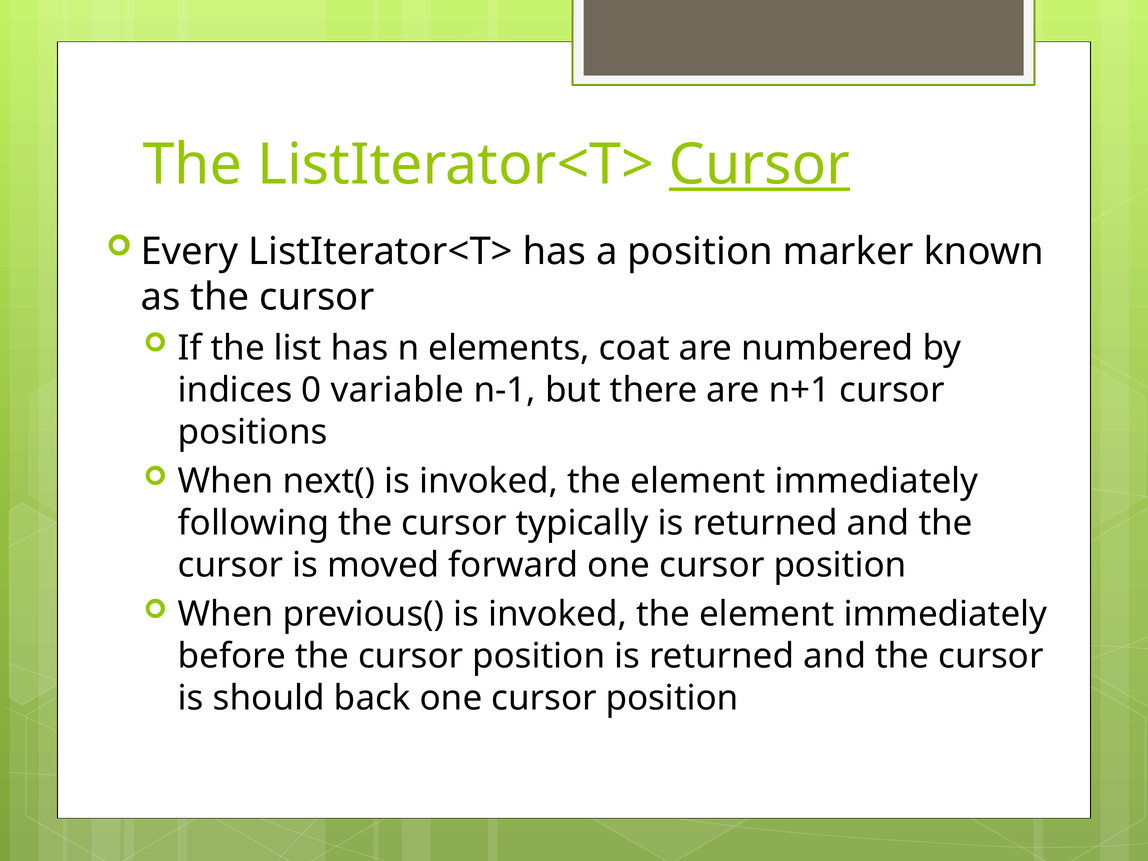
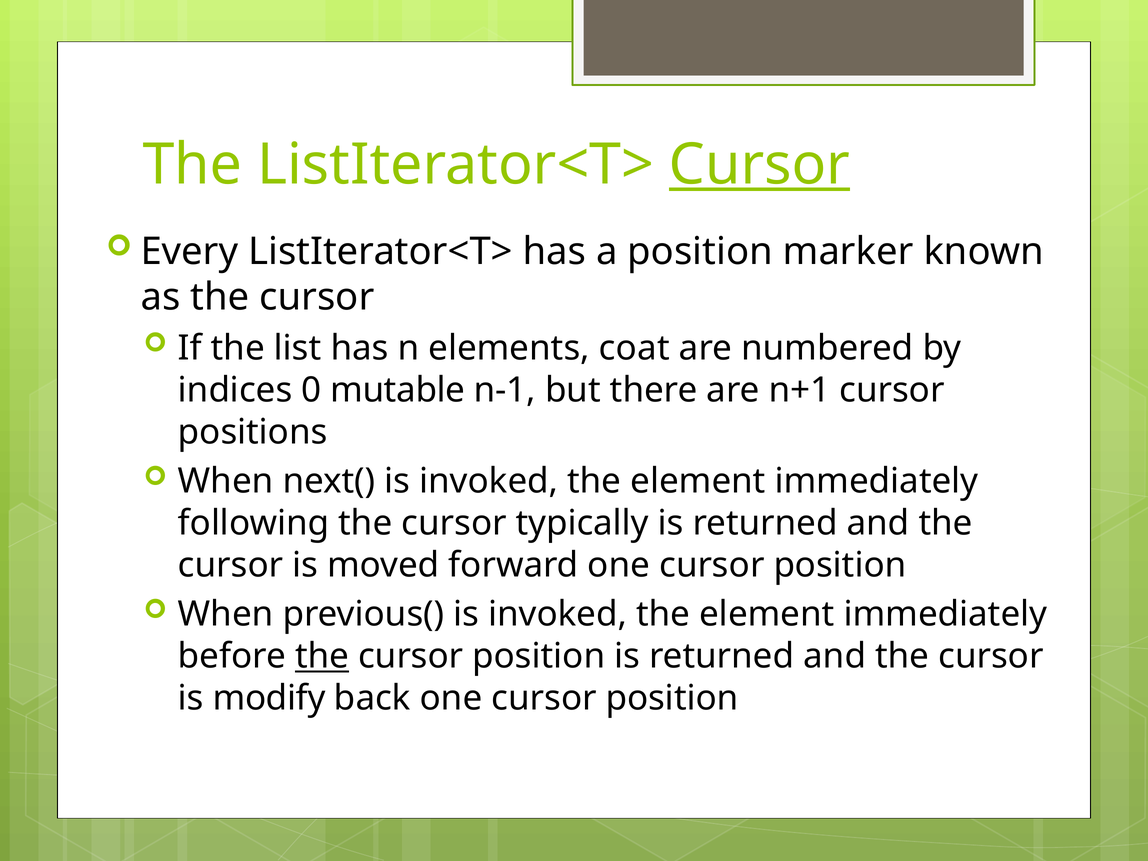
variable: variable -> mutable
the at (322, 656) underline: none -> present
should: should -> modify
